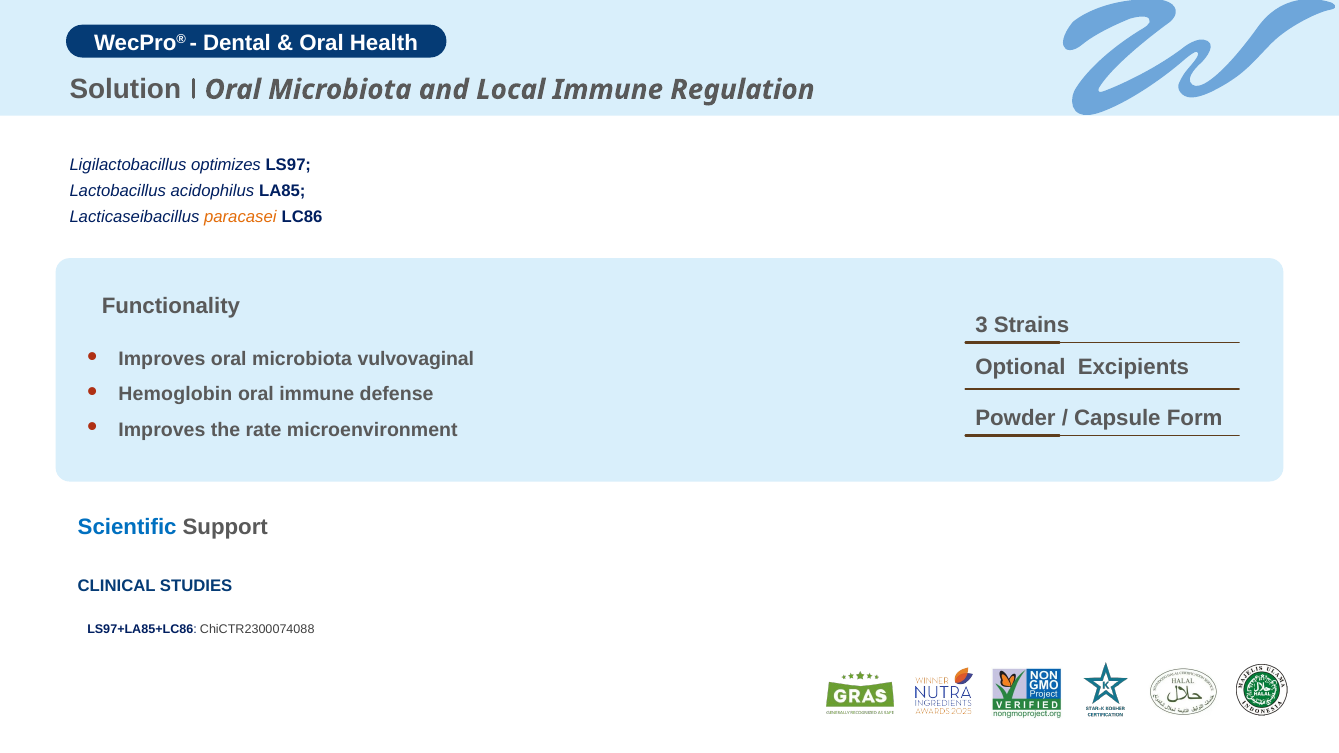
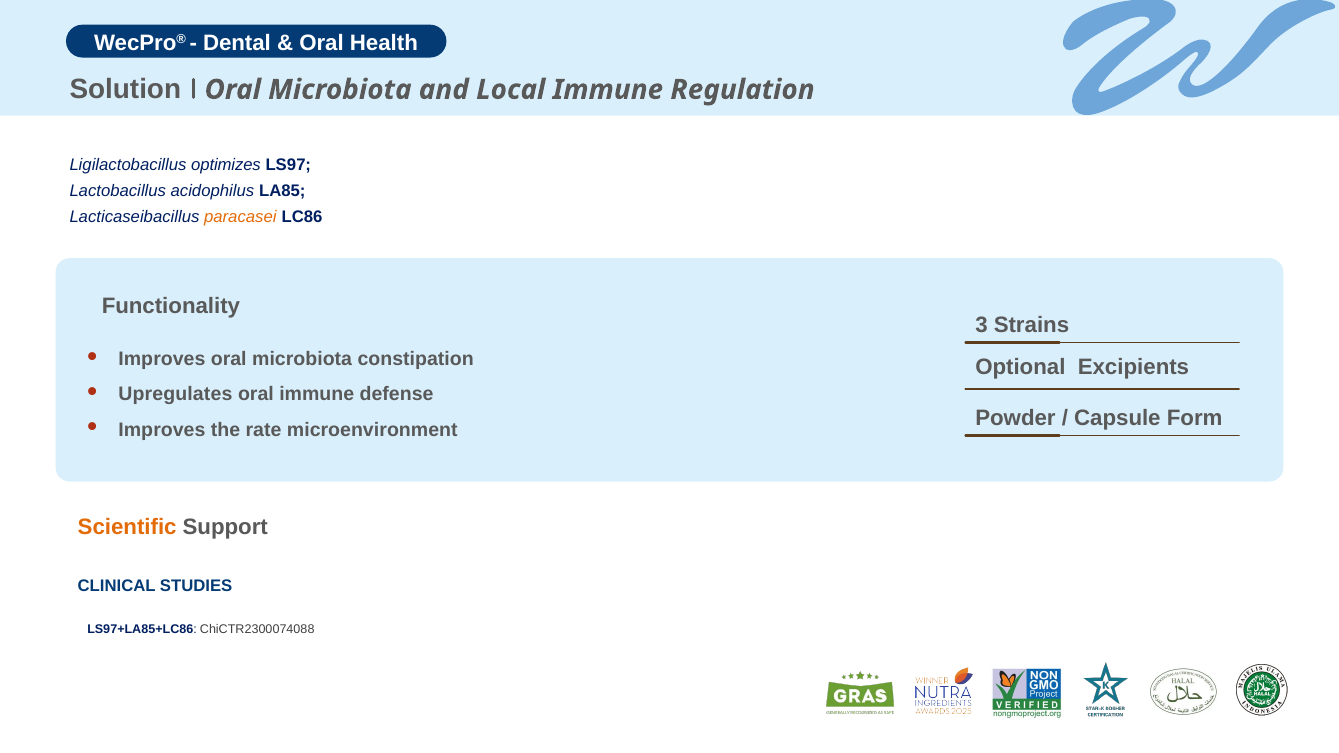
vulvovaginal: vulvovaginal -> constipation
Hemoglobin: Hemoglobin -> Upregulates
Scientific colour: blue -> orange
